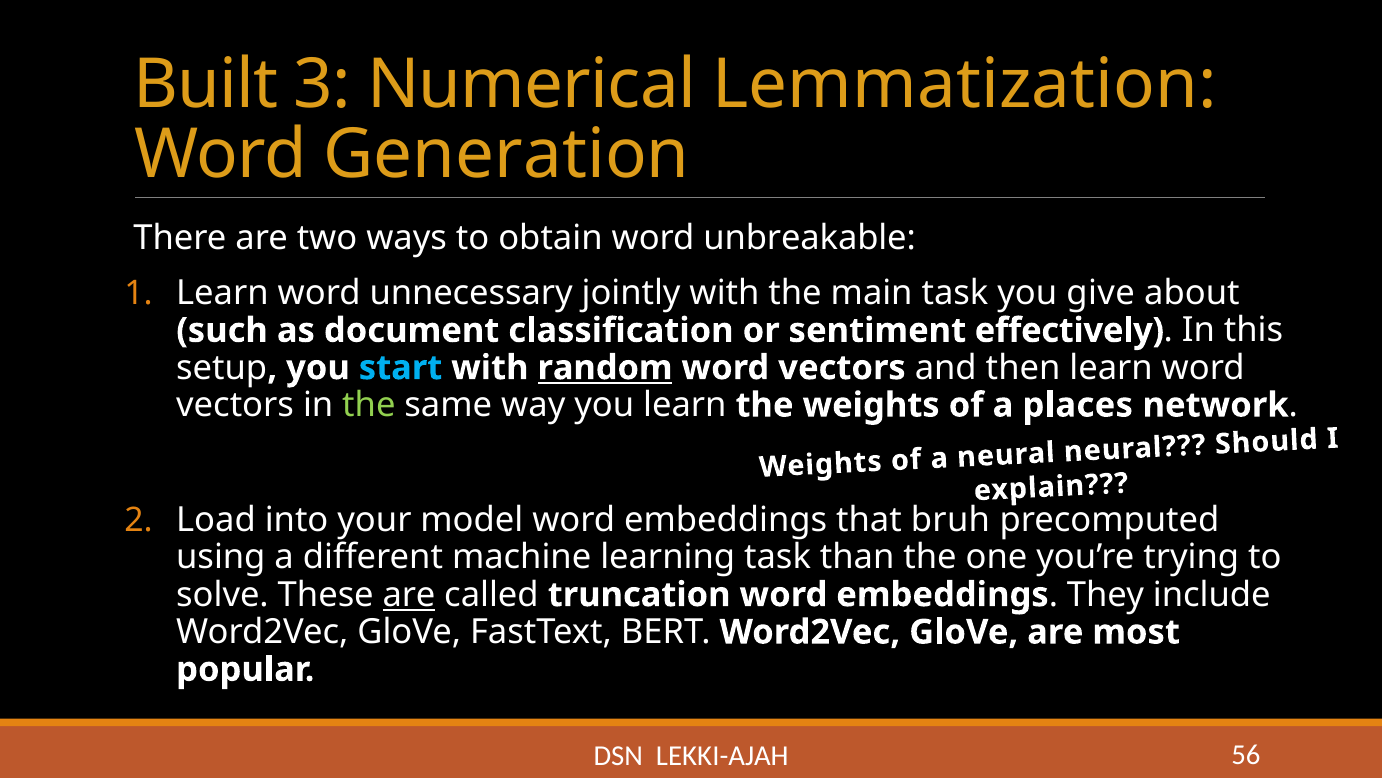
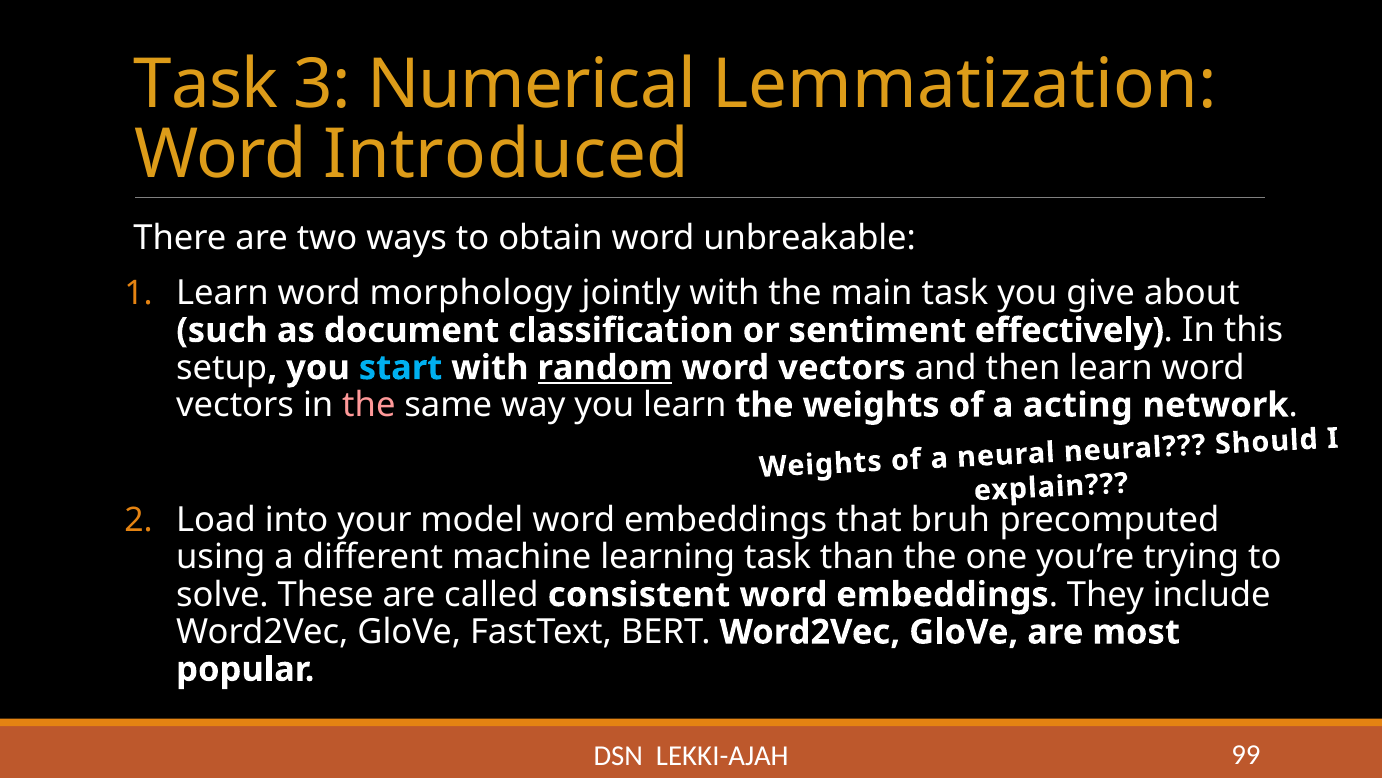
Built at (206, 84): Built -> Task
Generation: Generation -> Introduced
unnecessary: unnecessary -> morphology
the at (369, 405) colour: light green -> pink
places: places -> acting
are at (409, 594) underline: present -> none
truncation: truncation -> consistent
56: 56 -> 99
